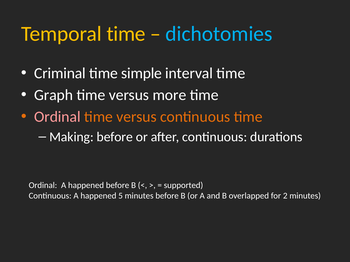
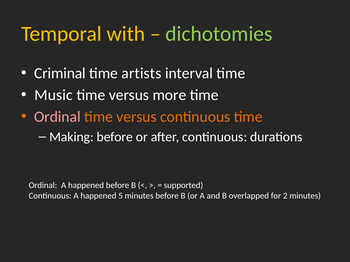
Temporal time: time -> with
dichotomies colour: light blue -> light green
simple: simple -> artists
Graph: Graph -> Music
